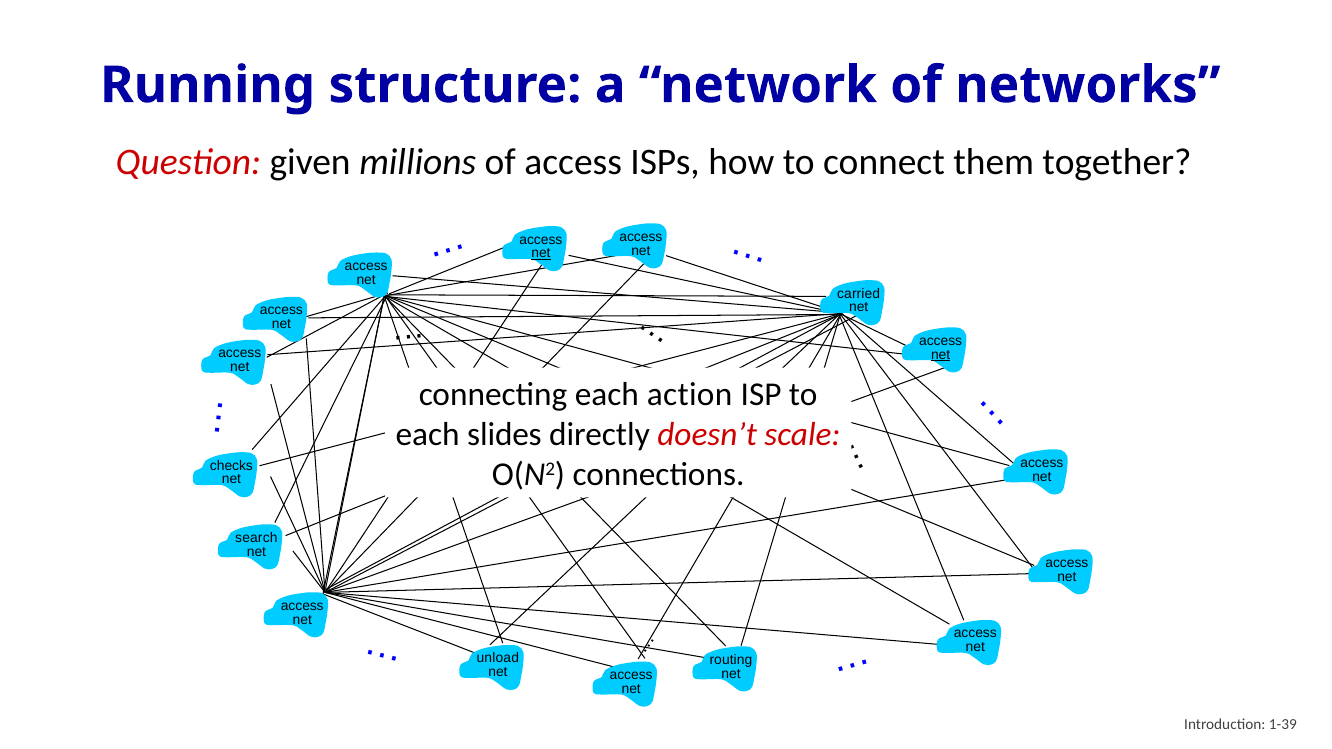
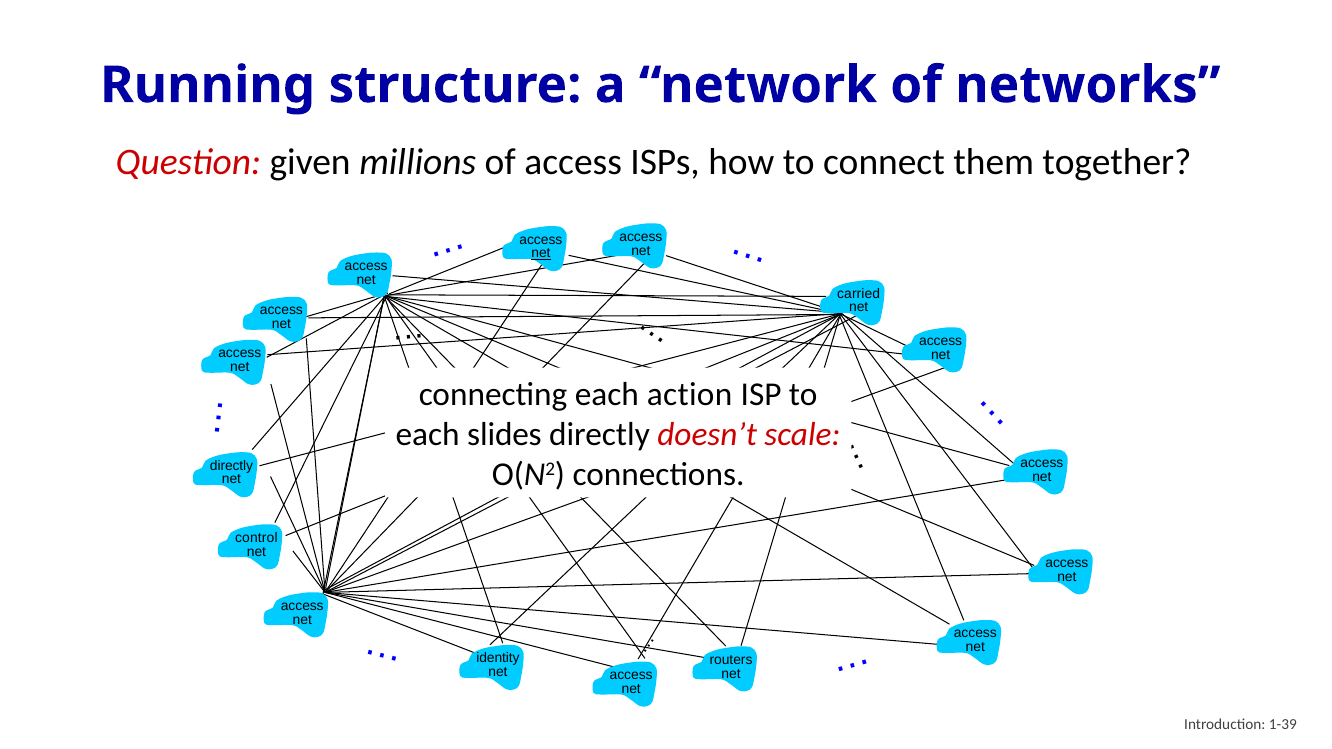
net at (941, 355) underline: present -> none
checks at (231, 466): checks -> directly
search: search -> control
unload: unload -> identity
routing: routing -> routers
